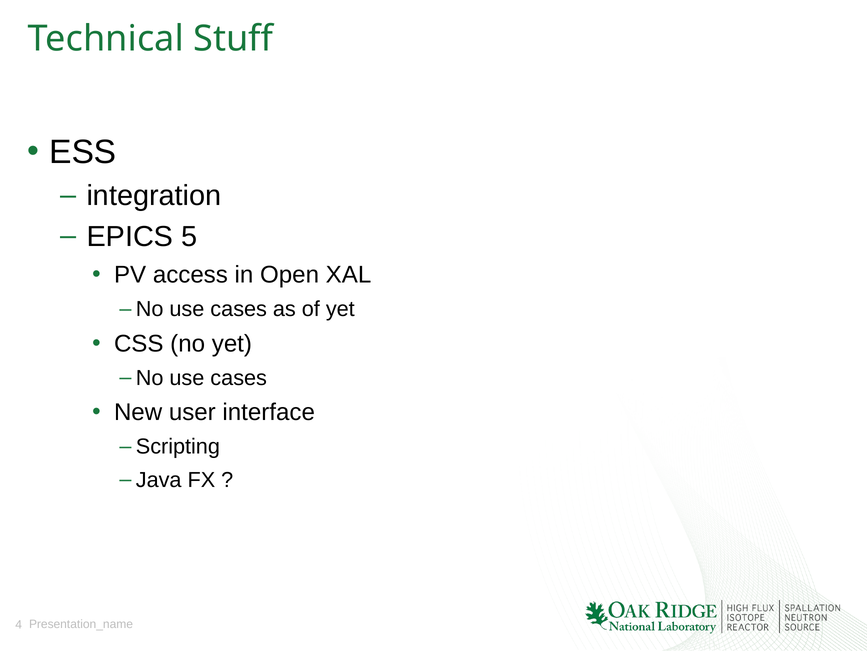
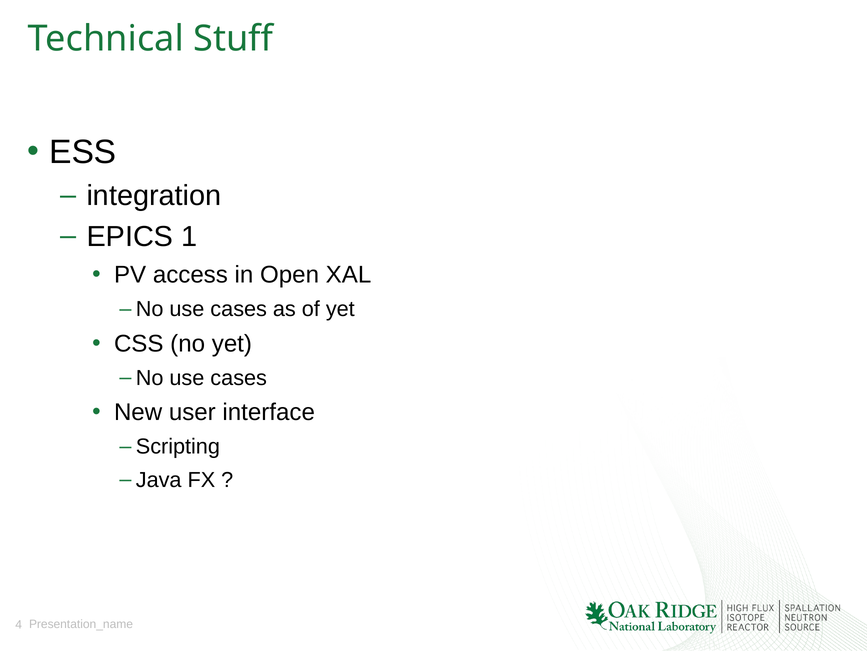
5: 5 -> 1
